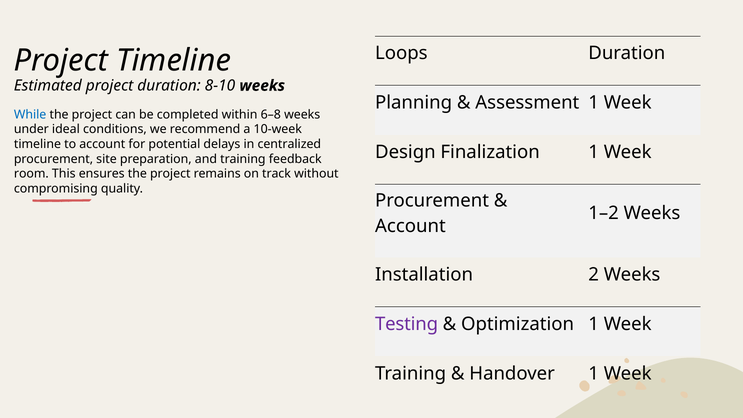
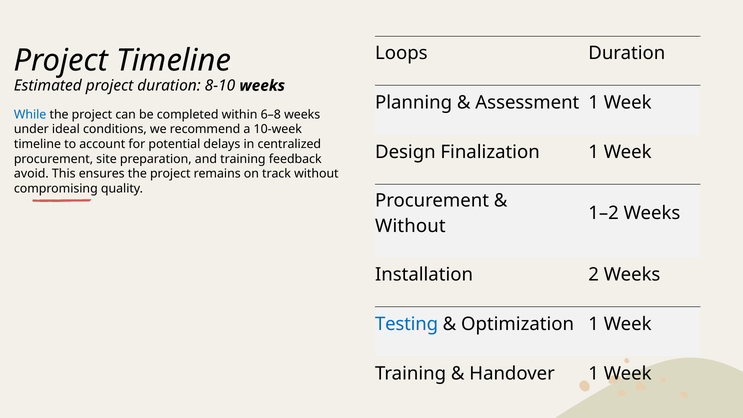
room: room -> avoid
Account at (410, 226): Account -> Without
Testing colour: purple -> blue
